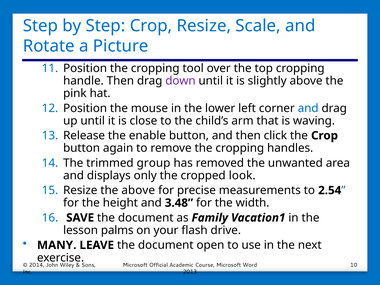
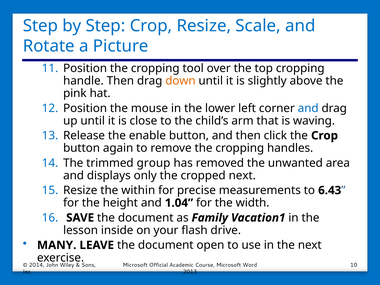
down colour: purple -> orange
cropped look: look -> next
the above: above -> within
2.54: 2.54 -> 6.43
3.48: 3.48 -> 1.04
palms: palms -> inside
